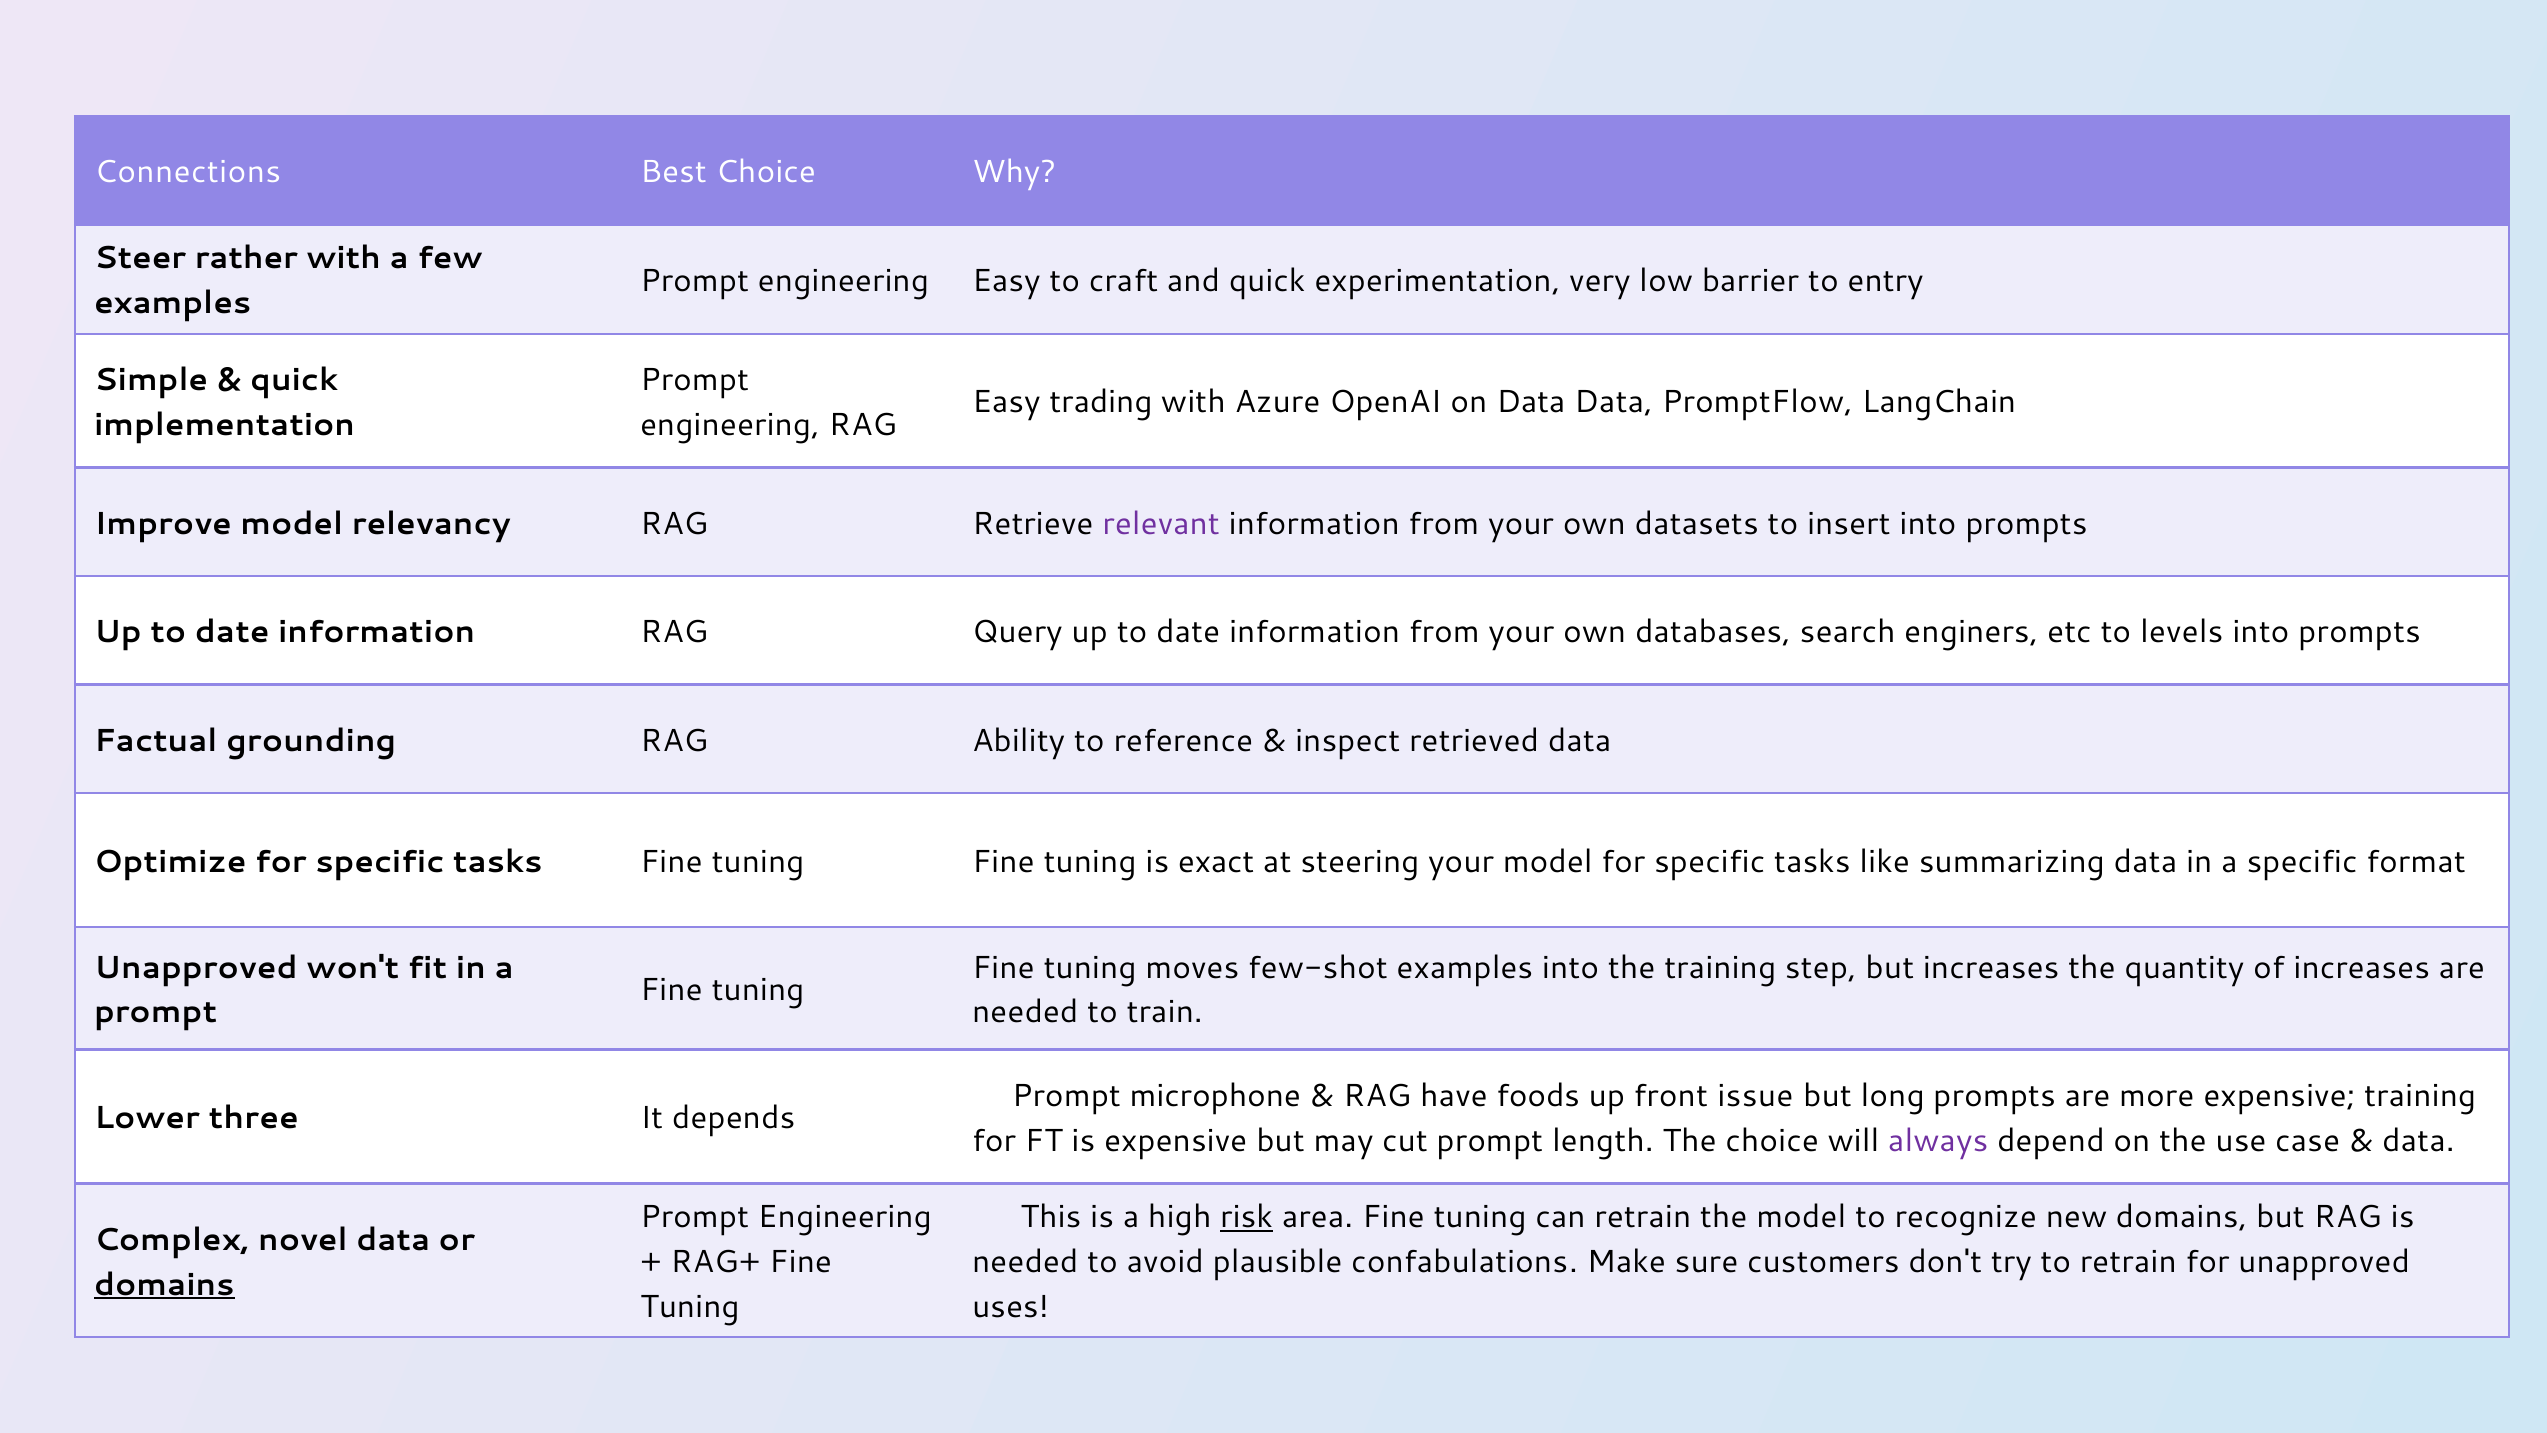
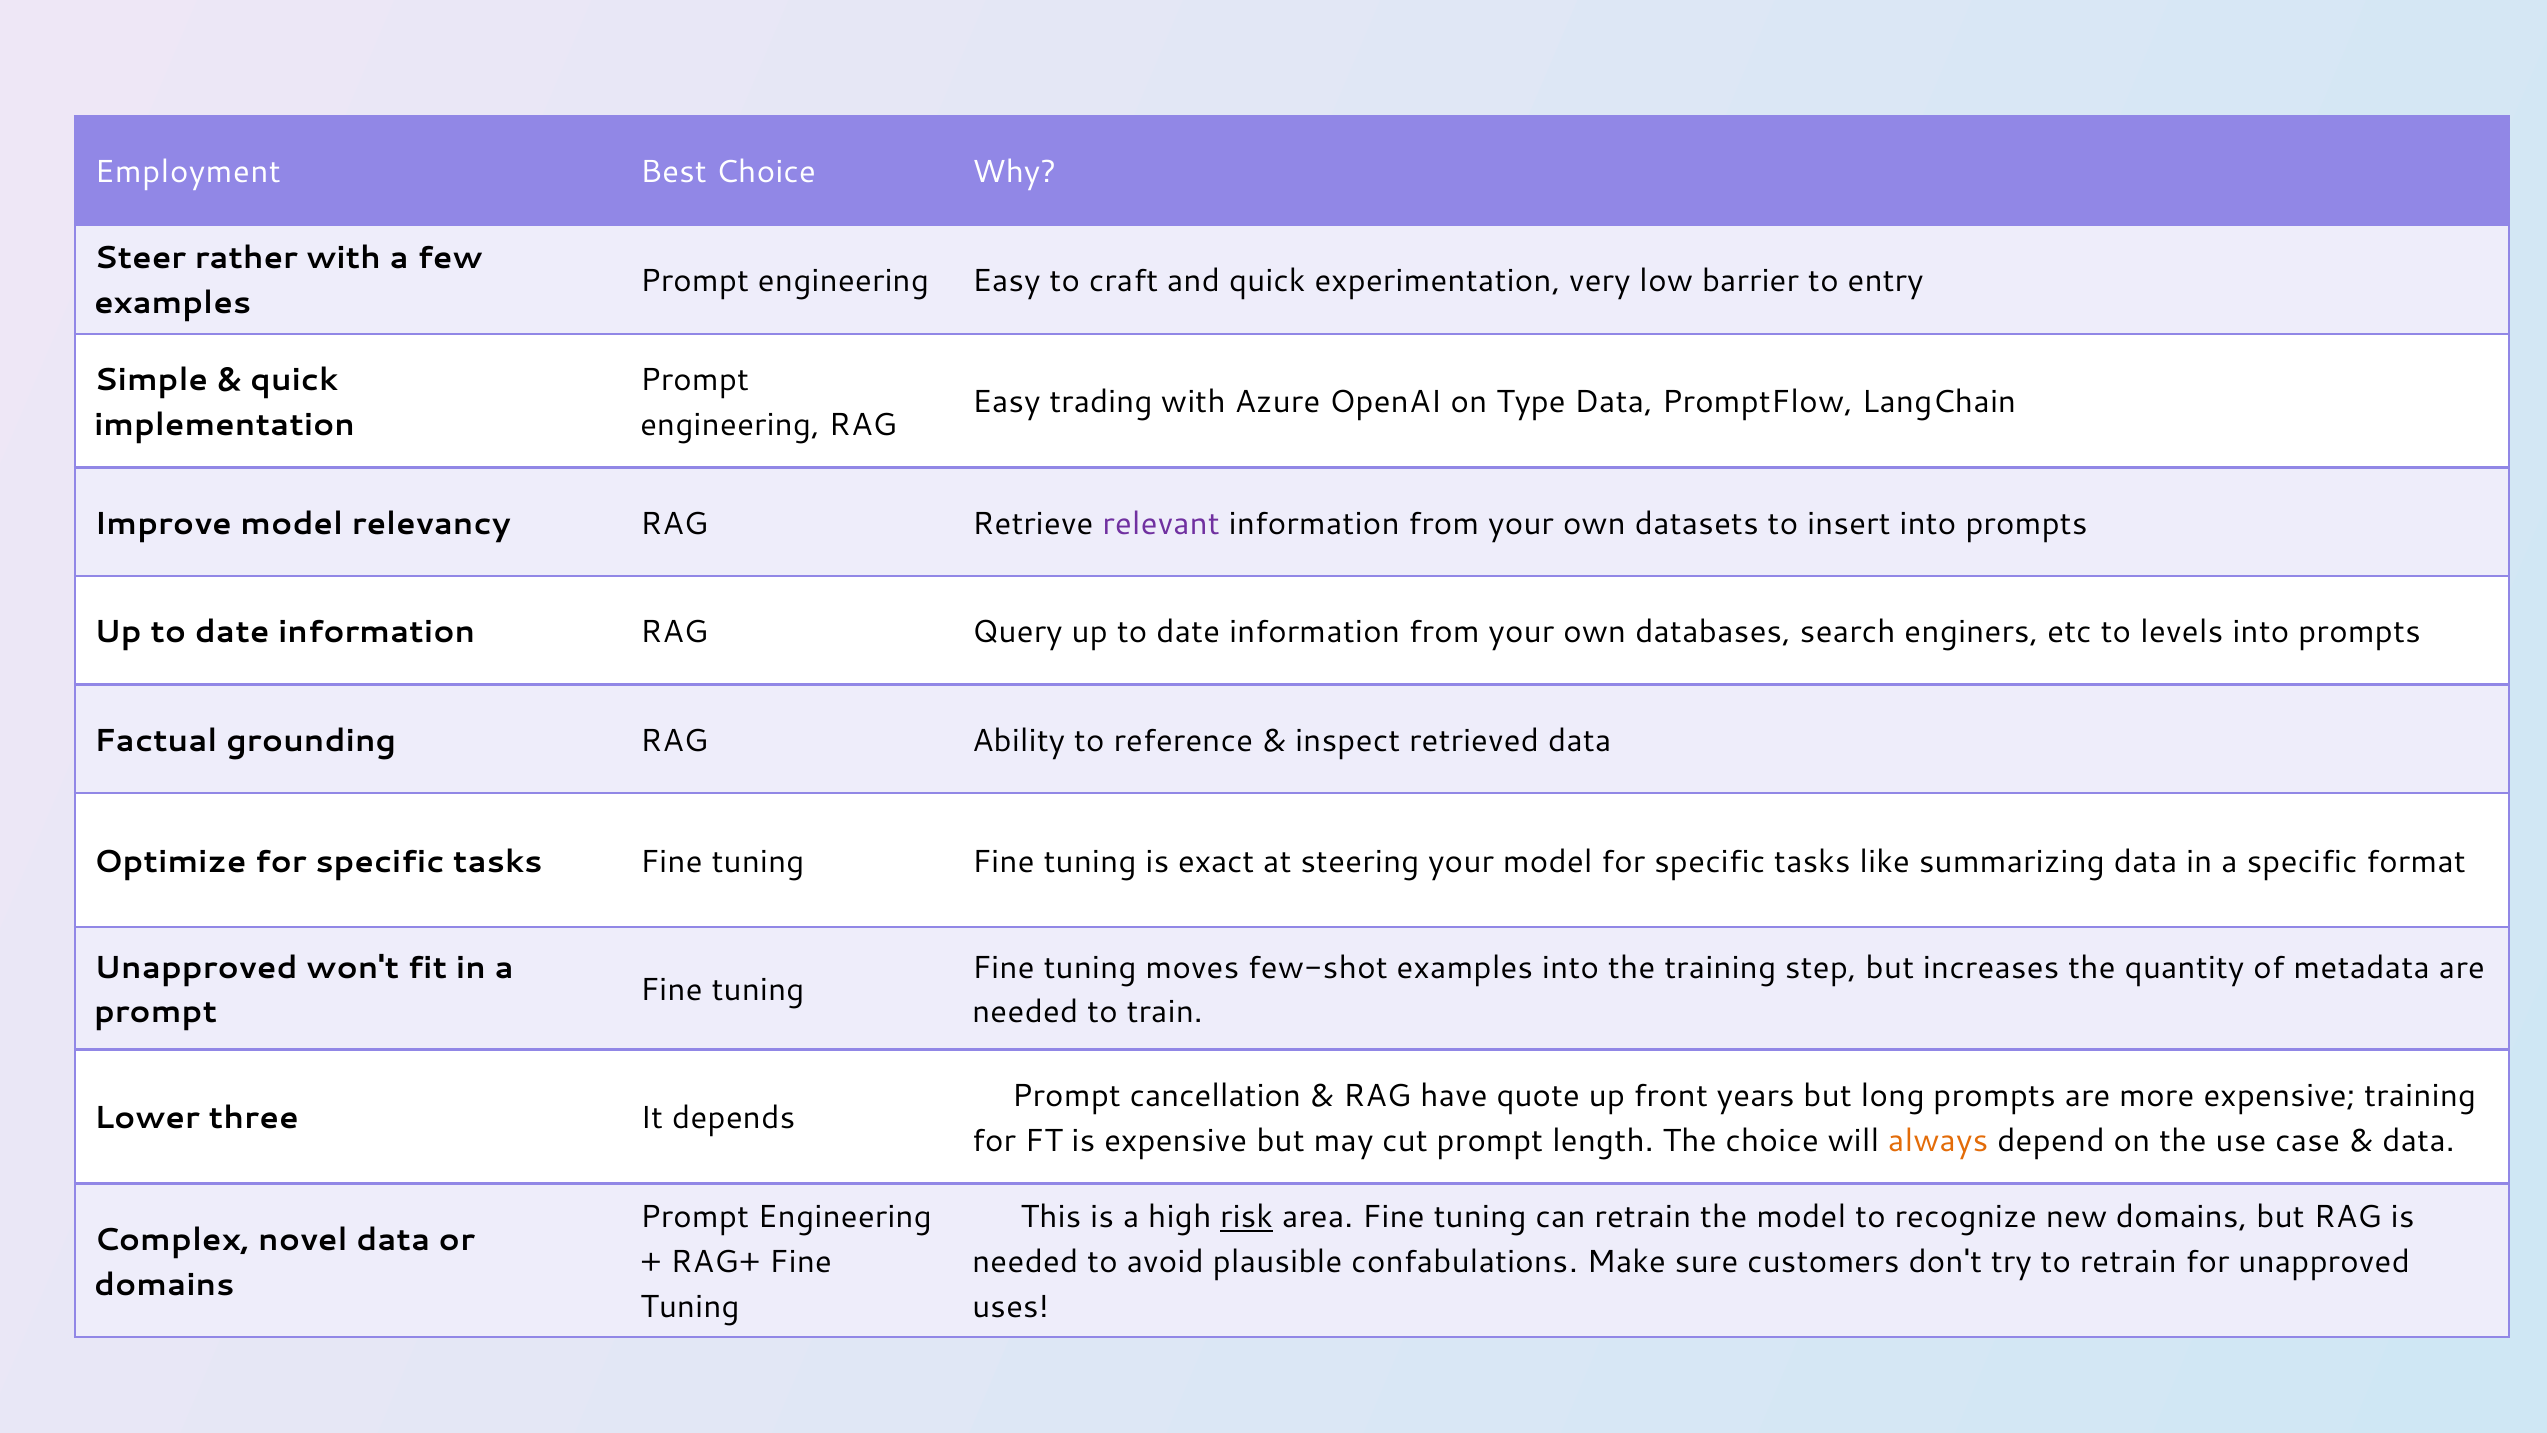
Connections: Connections -> Employment
on Data: Data -> Type
of increases: increases -> metadata
microphone: microphone -> cancellation
foods: foods -> quote
issue: issue -> years
always colour: purple -> orange
domains at (164, 1284) underline: present -> none
